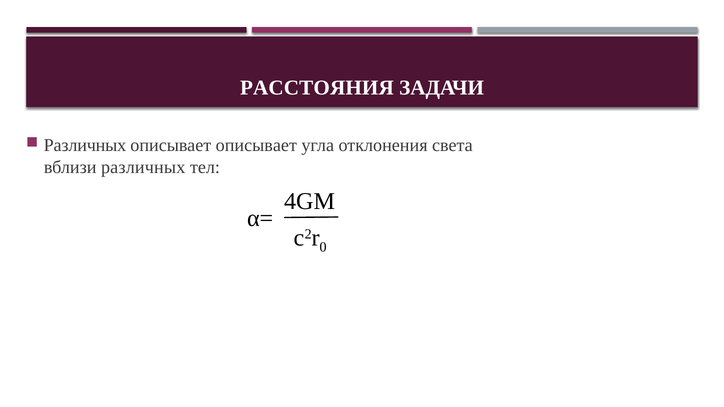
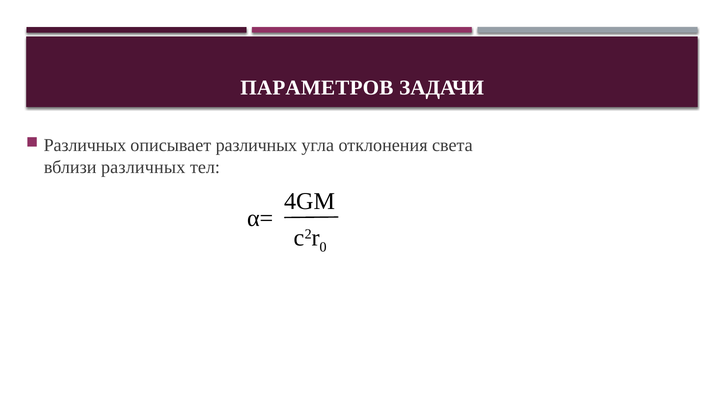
РАССТОЯНИЯ: РАССТОЯНИЯ -> ПАРАМЕТРОВ
описывает описывает: описывает -> различных
